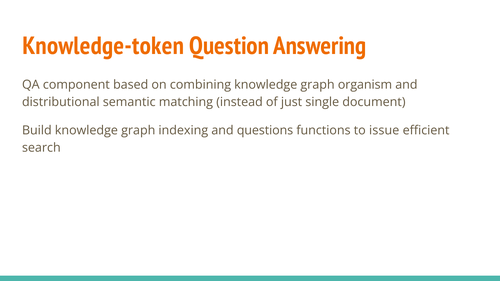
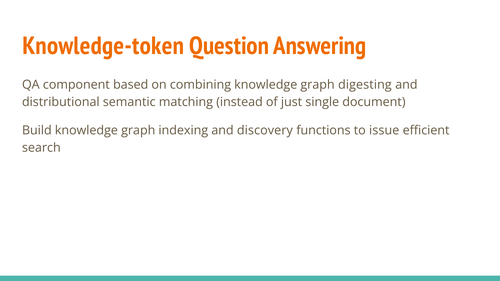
organism: organism -> digesting
questions: questions -> discovery
